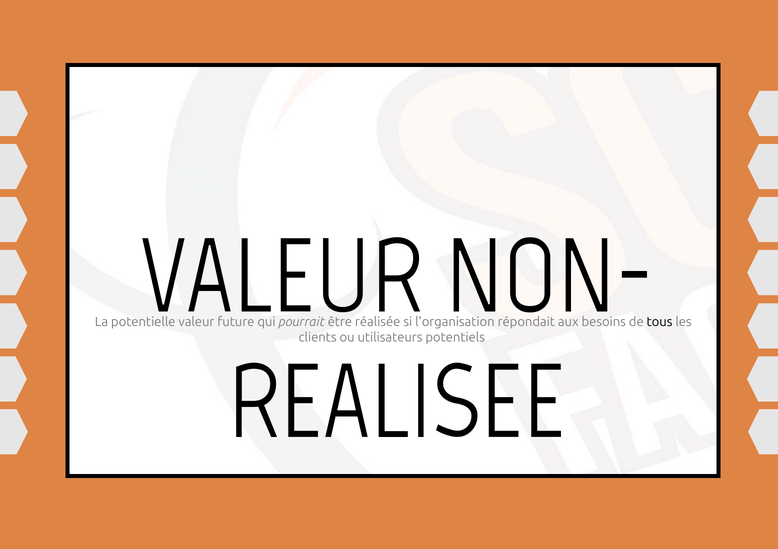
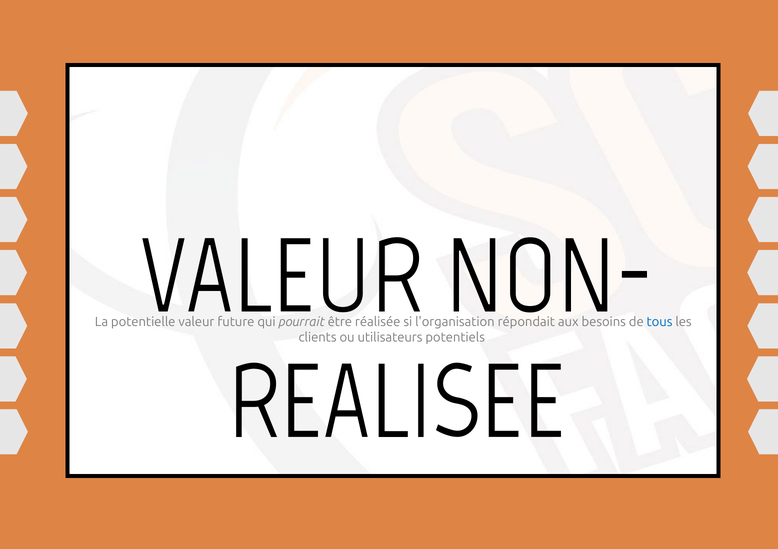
tous colour: black -> blue
